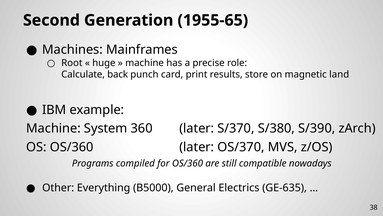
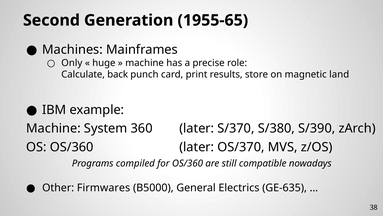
Root: Root -> Only
Everything: Everything -> Firmwares
